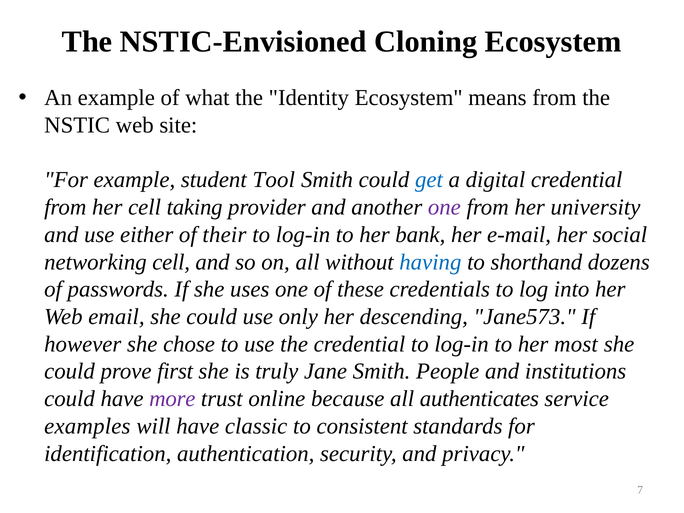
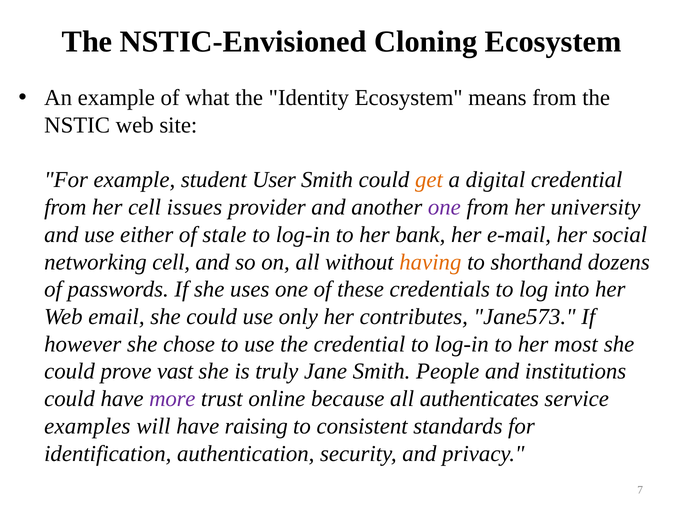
Tool: Tool -> User
get colour: blue -> orange
taking: taking -> issues
their: their -> stale
having colour: blue -> orange
descending: descending -> contributes
first: first -> vast
classic: classic -> raising
